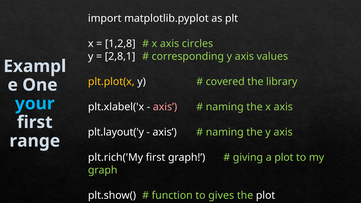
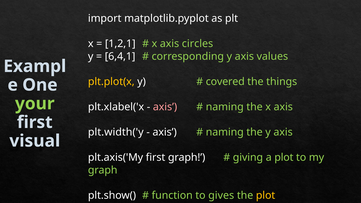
1,2,8: 1,2,8 -> 1,2,1
2,8,1: 2,8,1 -> 6,4,1
library: library -> things
your colour: light blue -> light green
plt.layout('y: plt.layout('y -> plt.width('y
range: range -> visual
plt.rich('My: plt.rich('My -> plt.axis('My
plot at (266, 195) colour: white -> yellow
